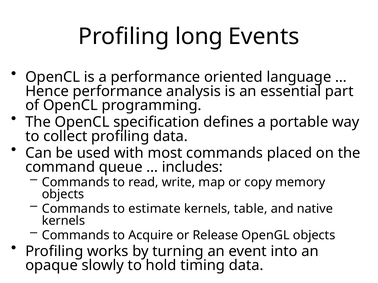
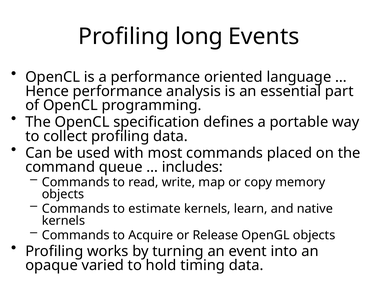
table: table -> learn
slowly: slowly -> varied
